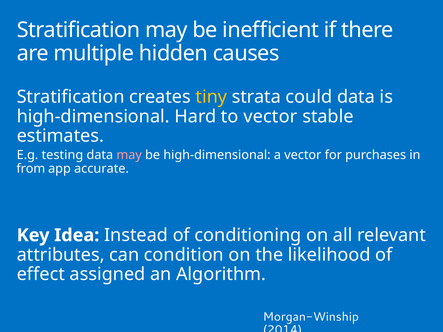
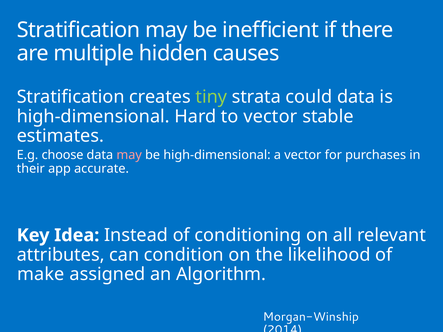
tiny colour: yellow -> light green
testing: testing -> choose
from: from -> their
effect: effect -> make
